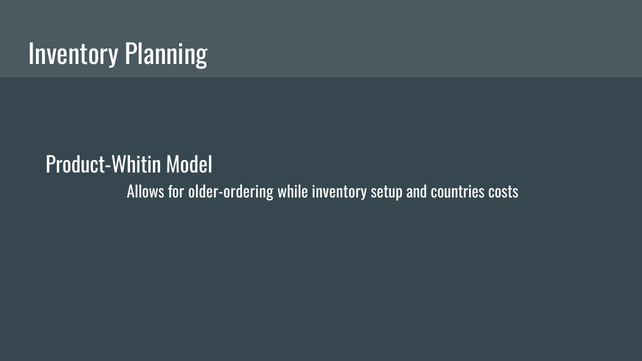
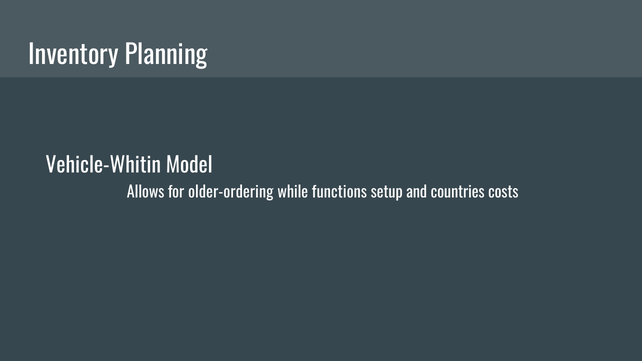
Product-Whitin: Product-Whitin -> Vehicle-Whitin
while inventory: inventory -> functions
